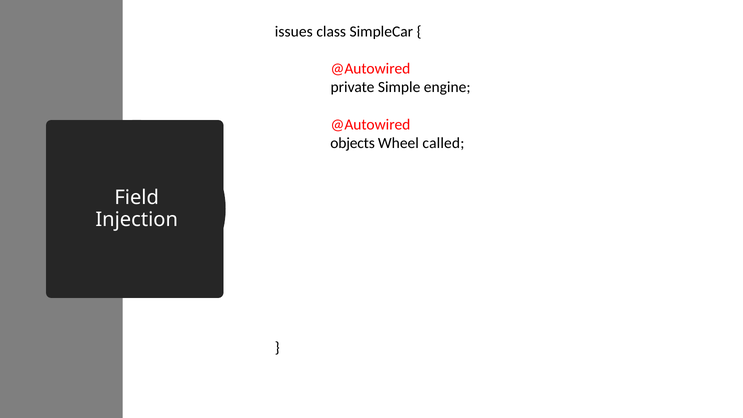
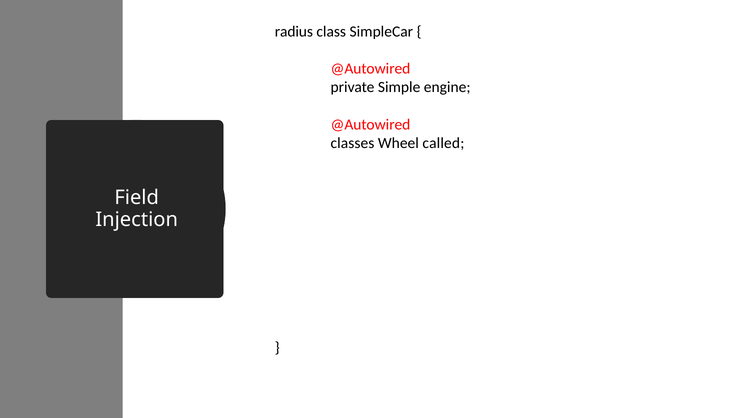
issues: issues -> radius
objects: objects -> classes
